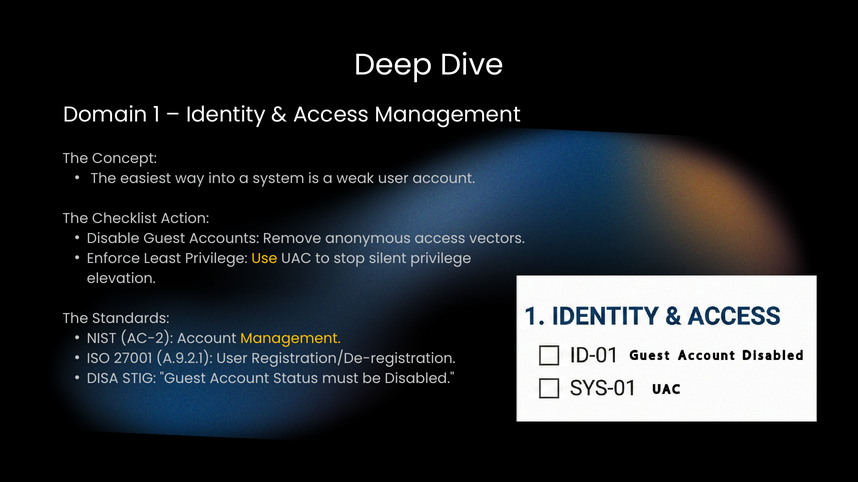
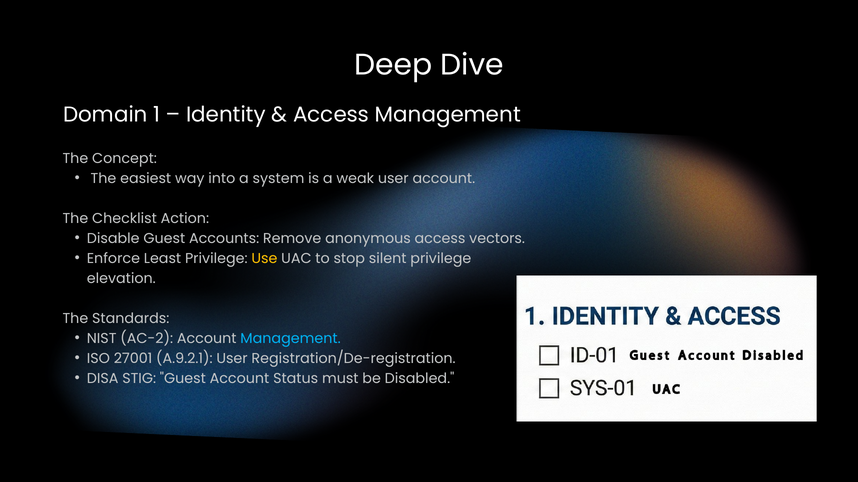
Management at (291, 339) colour: yellow -> light blue
